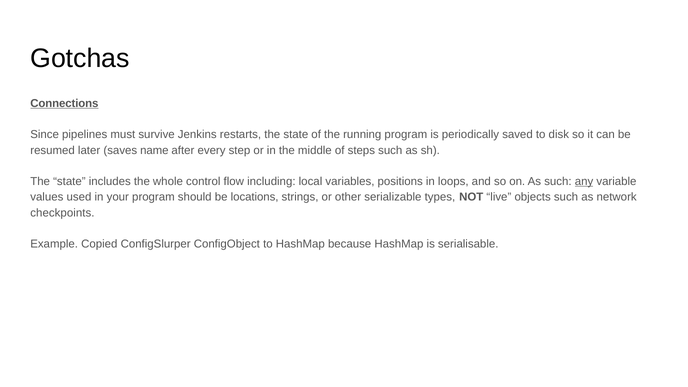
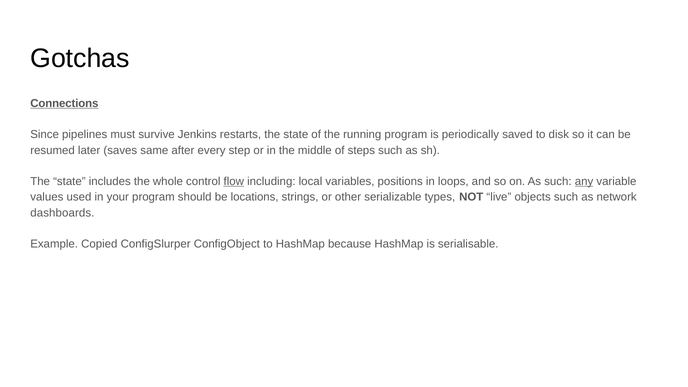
name: name -> same
flow underline: none -> present
checkpoints: checkpoints -> dashboards
